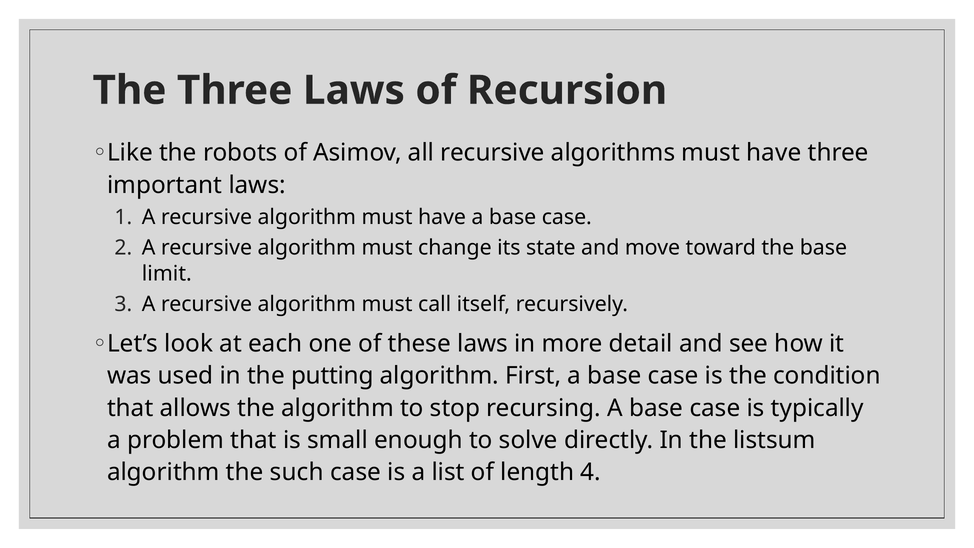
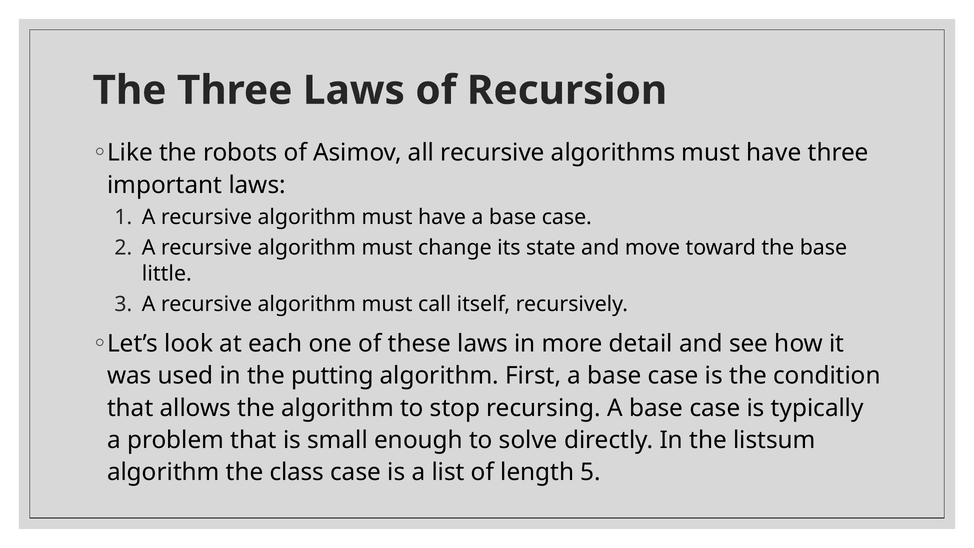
limit: limit -> little
such: such -> class
4: 4 -> 5
